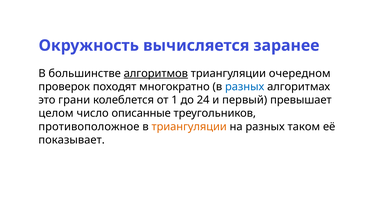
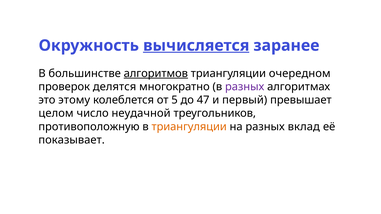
вычисляется underline: none -> present
походят: походят -> делятся
разных at (245, 87) colour: blue -> purple
грани: грани -> этому
1: 1 -> 5
24: 24 -> 47
описанные: описанные -> неудачной
противоположное: противоположное -> противоположную
таком: таком -> вклад
